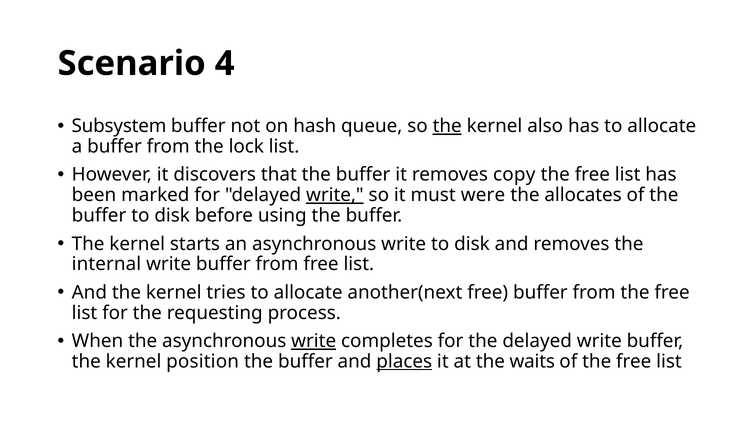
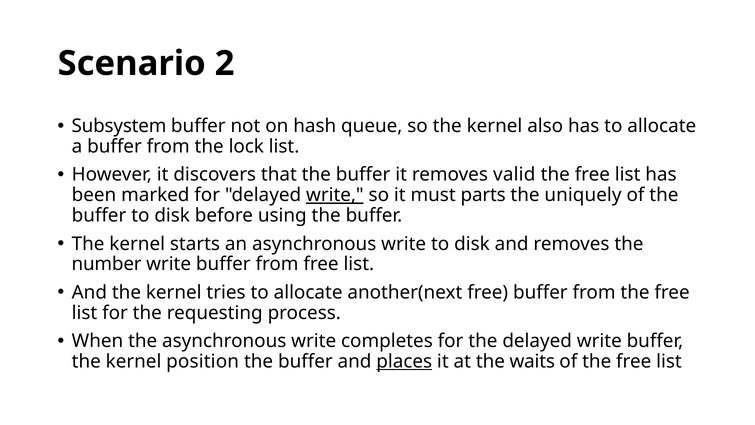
4: 4 -> 2
the at (447, 126) underline: present -> none
copy: copy -> valid
were: were -> parts
allocates: allocates -> uniquely
internal: internal -> number
write at (314, 341) underline: present -> none
